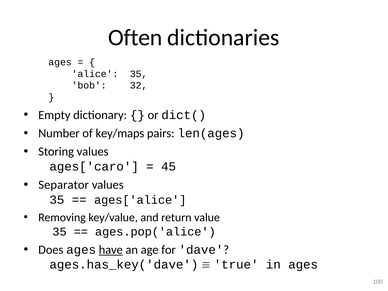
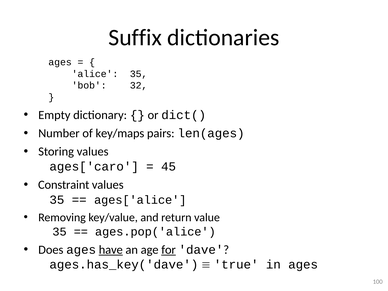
Often: Often -> Suffix
Separator: Separator -> Constraint
for underline: none -> present
